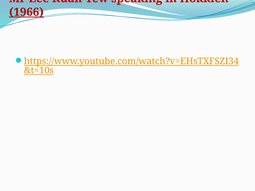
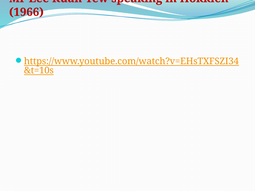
1966 underline: present -> none
